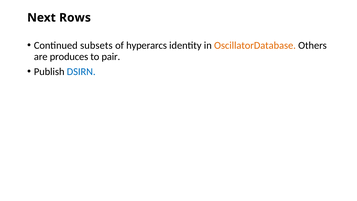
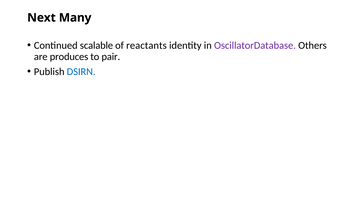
Rows: Rows -> Many
subsets: subsets -> scalable
hyperarcs: hyperarcs -> reactants
OscillatorDatabase colour: orange -> purple
